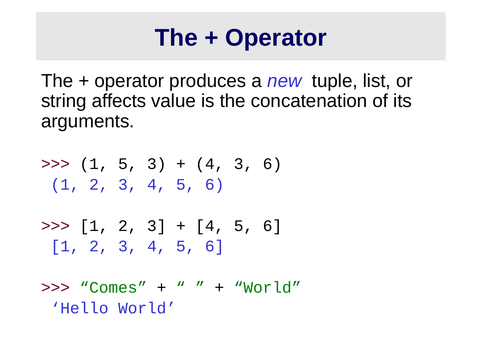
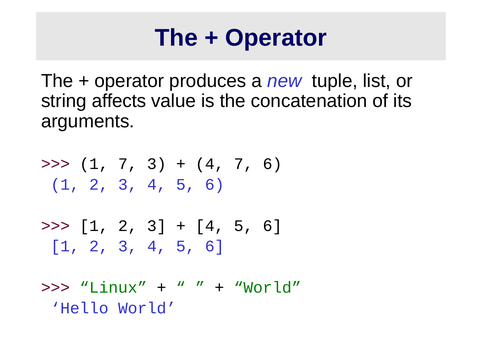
1 5: 5 -> 7
4 3: 3 -> 7
Comes: Comes -> Linux
